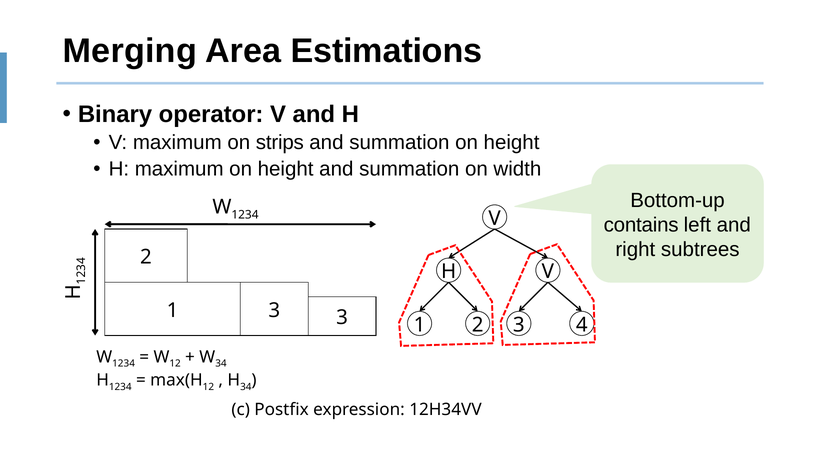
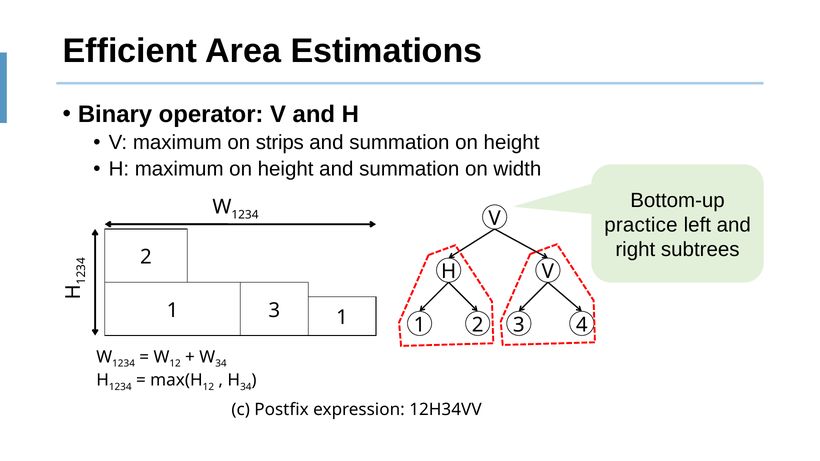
Merging: Merging -> Efficient
contains: contains -> practice
3 3: 3 -> 1
